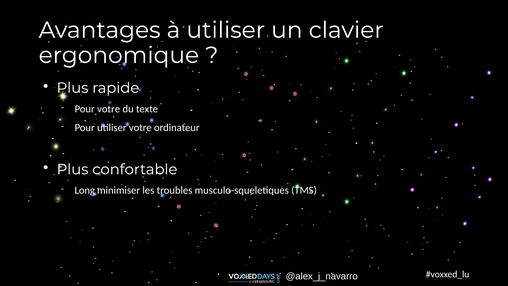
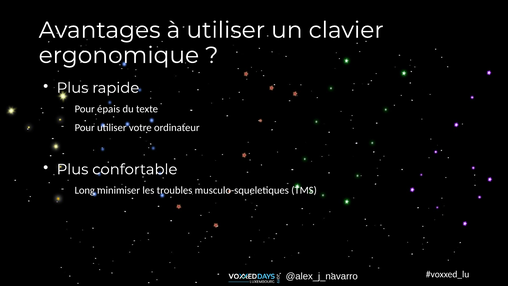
Pour votre: votre -> épais
